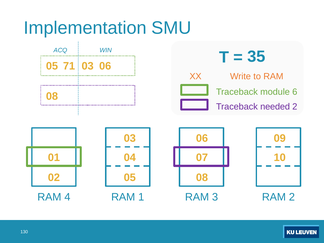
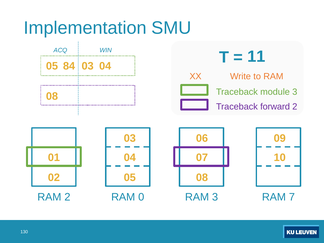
35: 35 -> 11
71: 71 -> 84
06 at (105, 66): 06 -> 04
module 6: 6 -> 3
needed: needed -> forward
RAM 4: 4 -> 2
1: 1 -> 0
RAM 2: 2 -> 7
